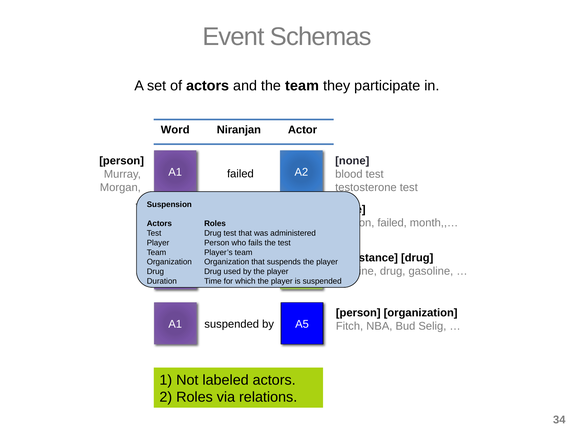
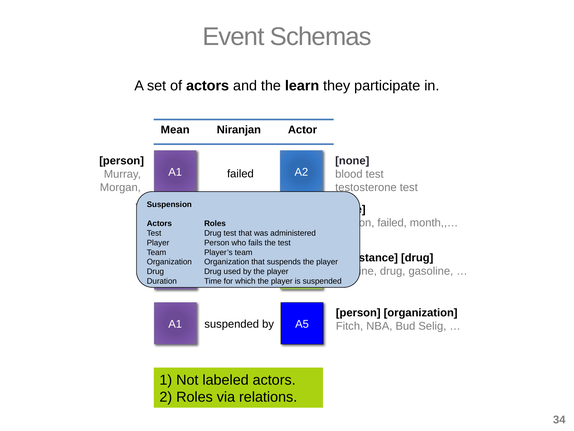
the team: team -> learn
Word: Word -> Mean
